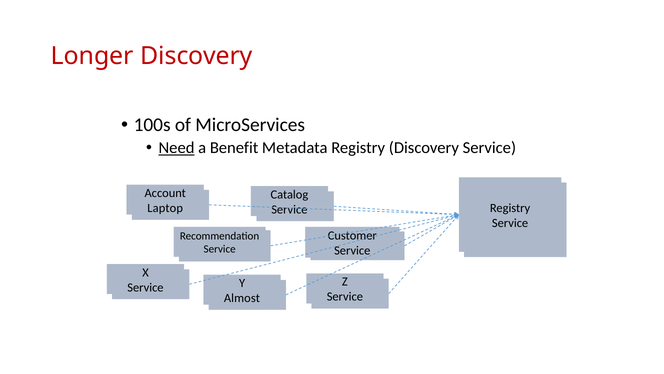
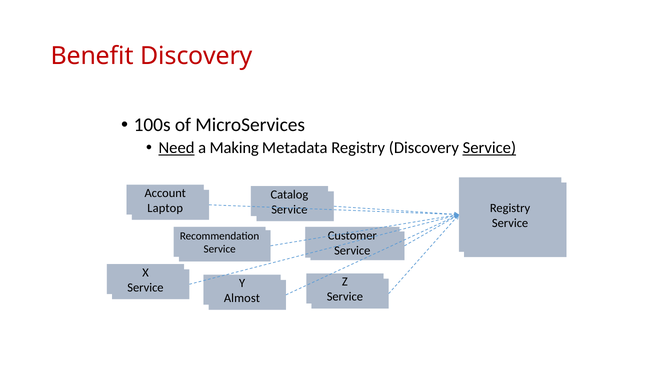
Longer: Longer -> Benefit
Benefit: Benefit -> Making
Service at (489, 148) underline: none -> present
